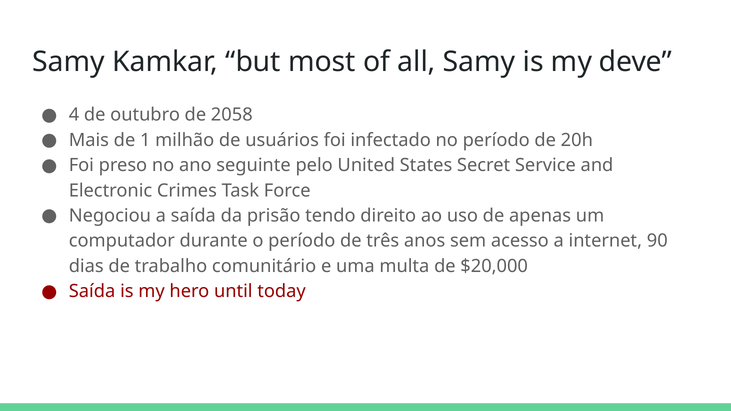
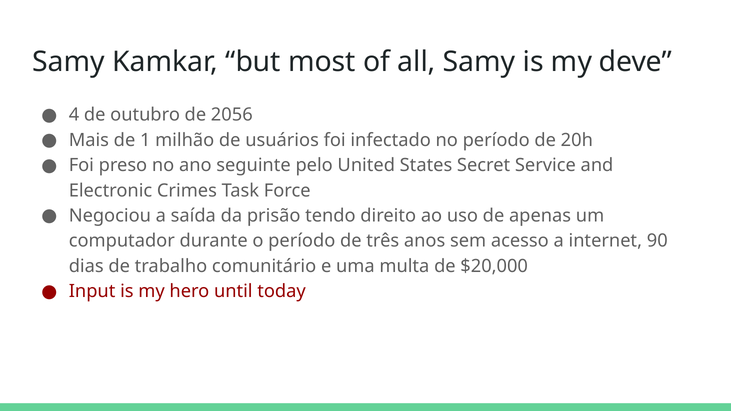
2058: 2058 -> 2056
Saída at (92, 291): Saída -> Input
